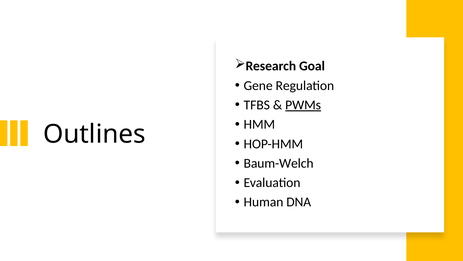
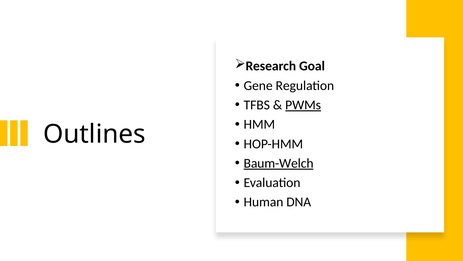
Baum-Welch underline: none -> present
